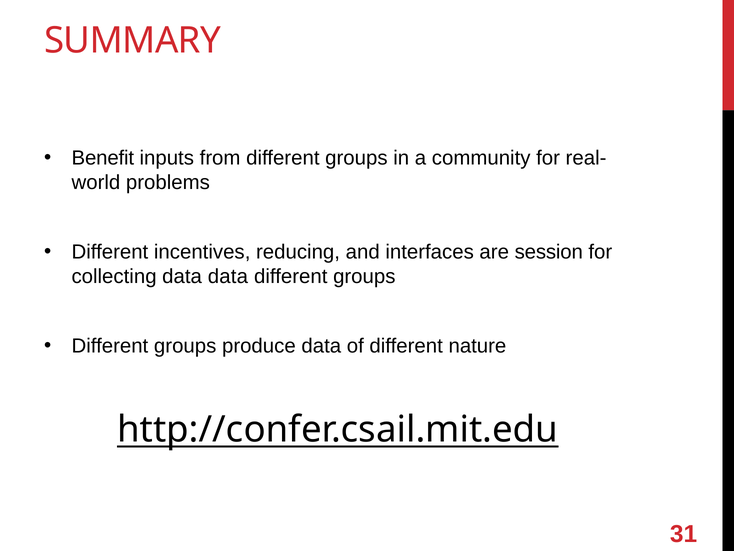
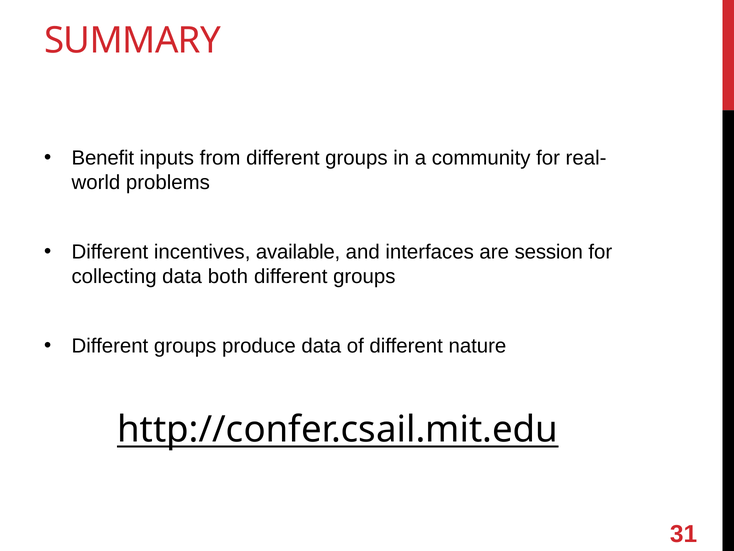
reducing: reducing -> available
data data: data -> both
